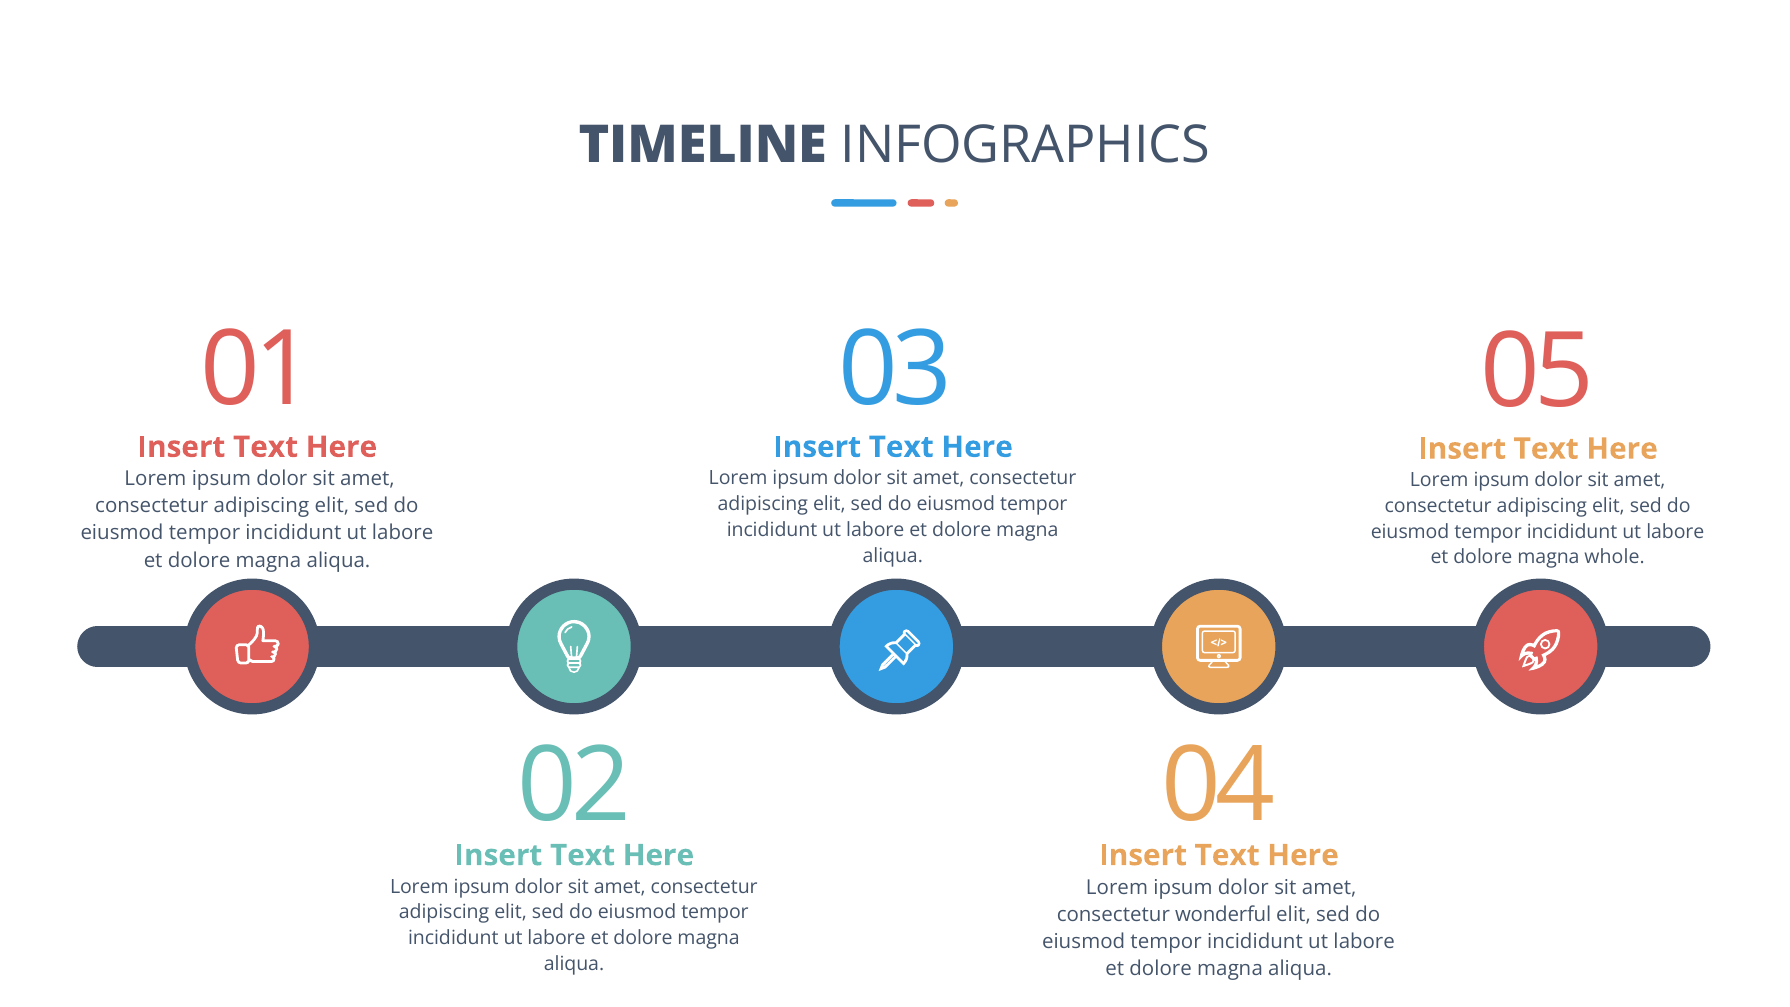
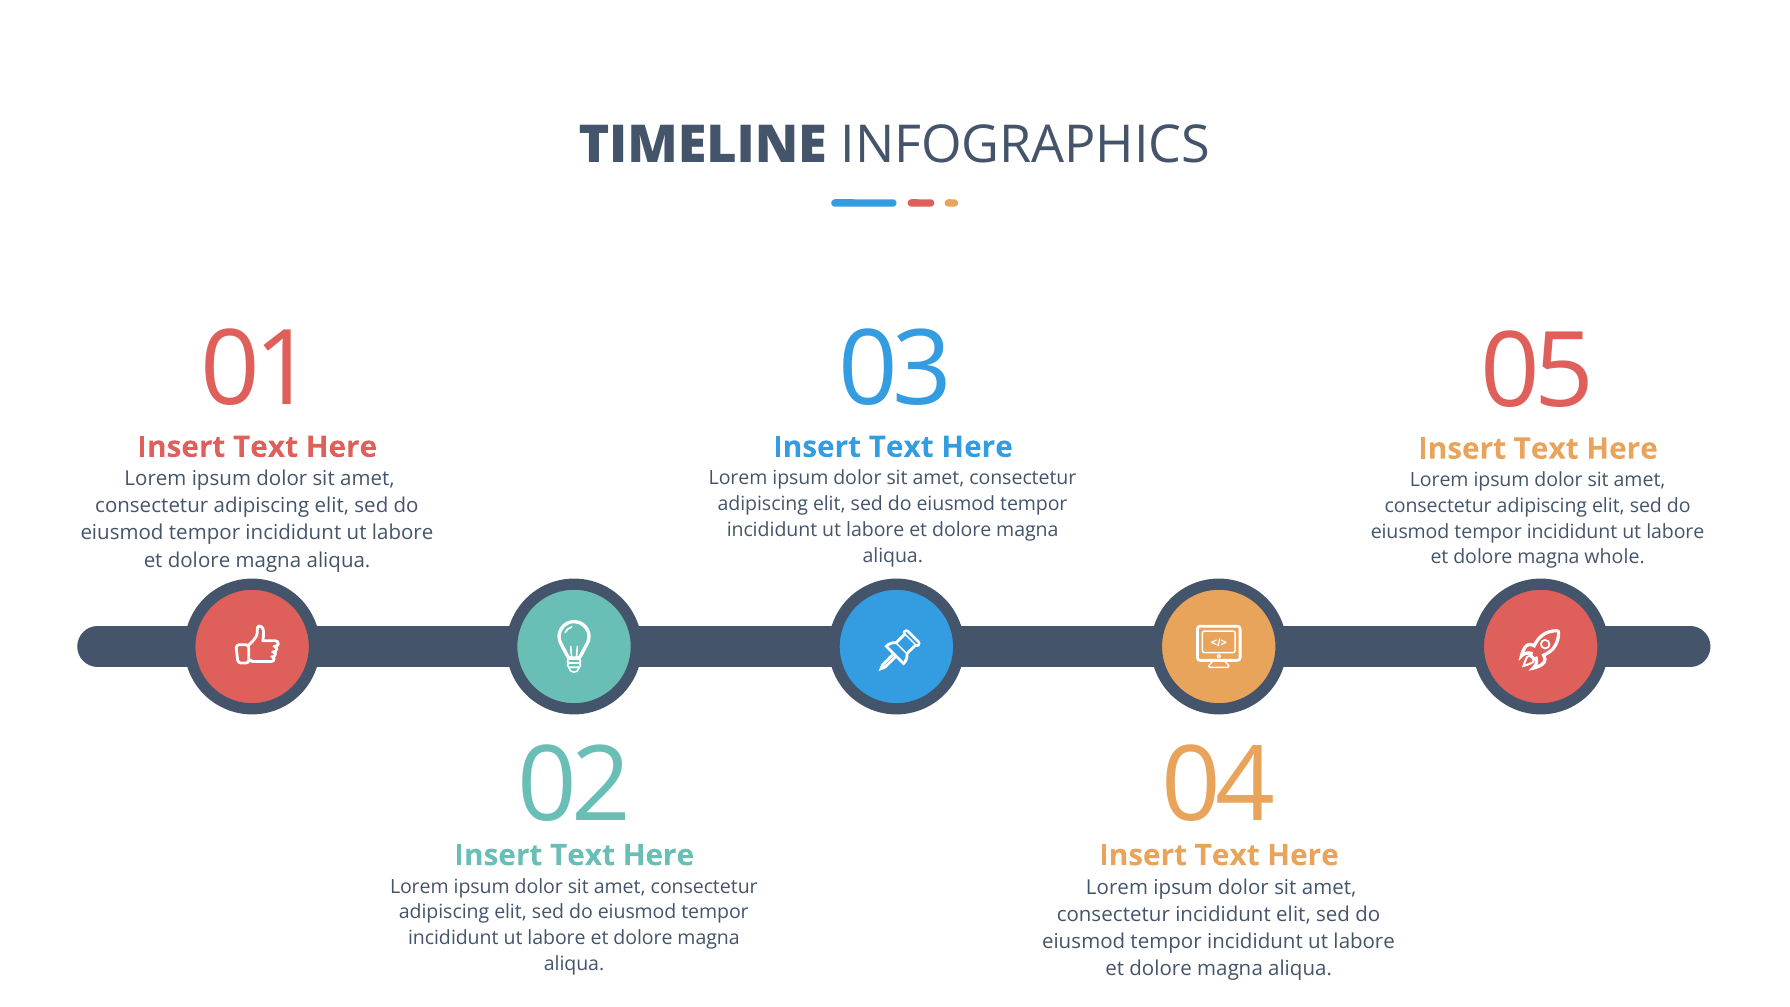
consectetur wonderful: wonderful -> incididunt
